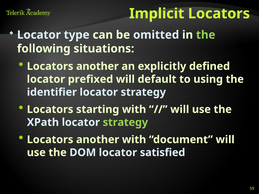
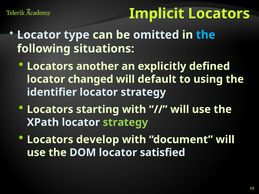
the at (206, 35) colour: light green -> light blue
prefixed: prefixed -> changed
another at (98, 140): another -> develop
